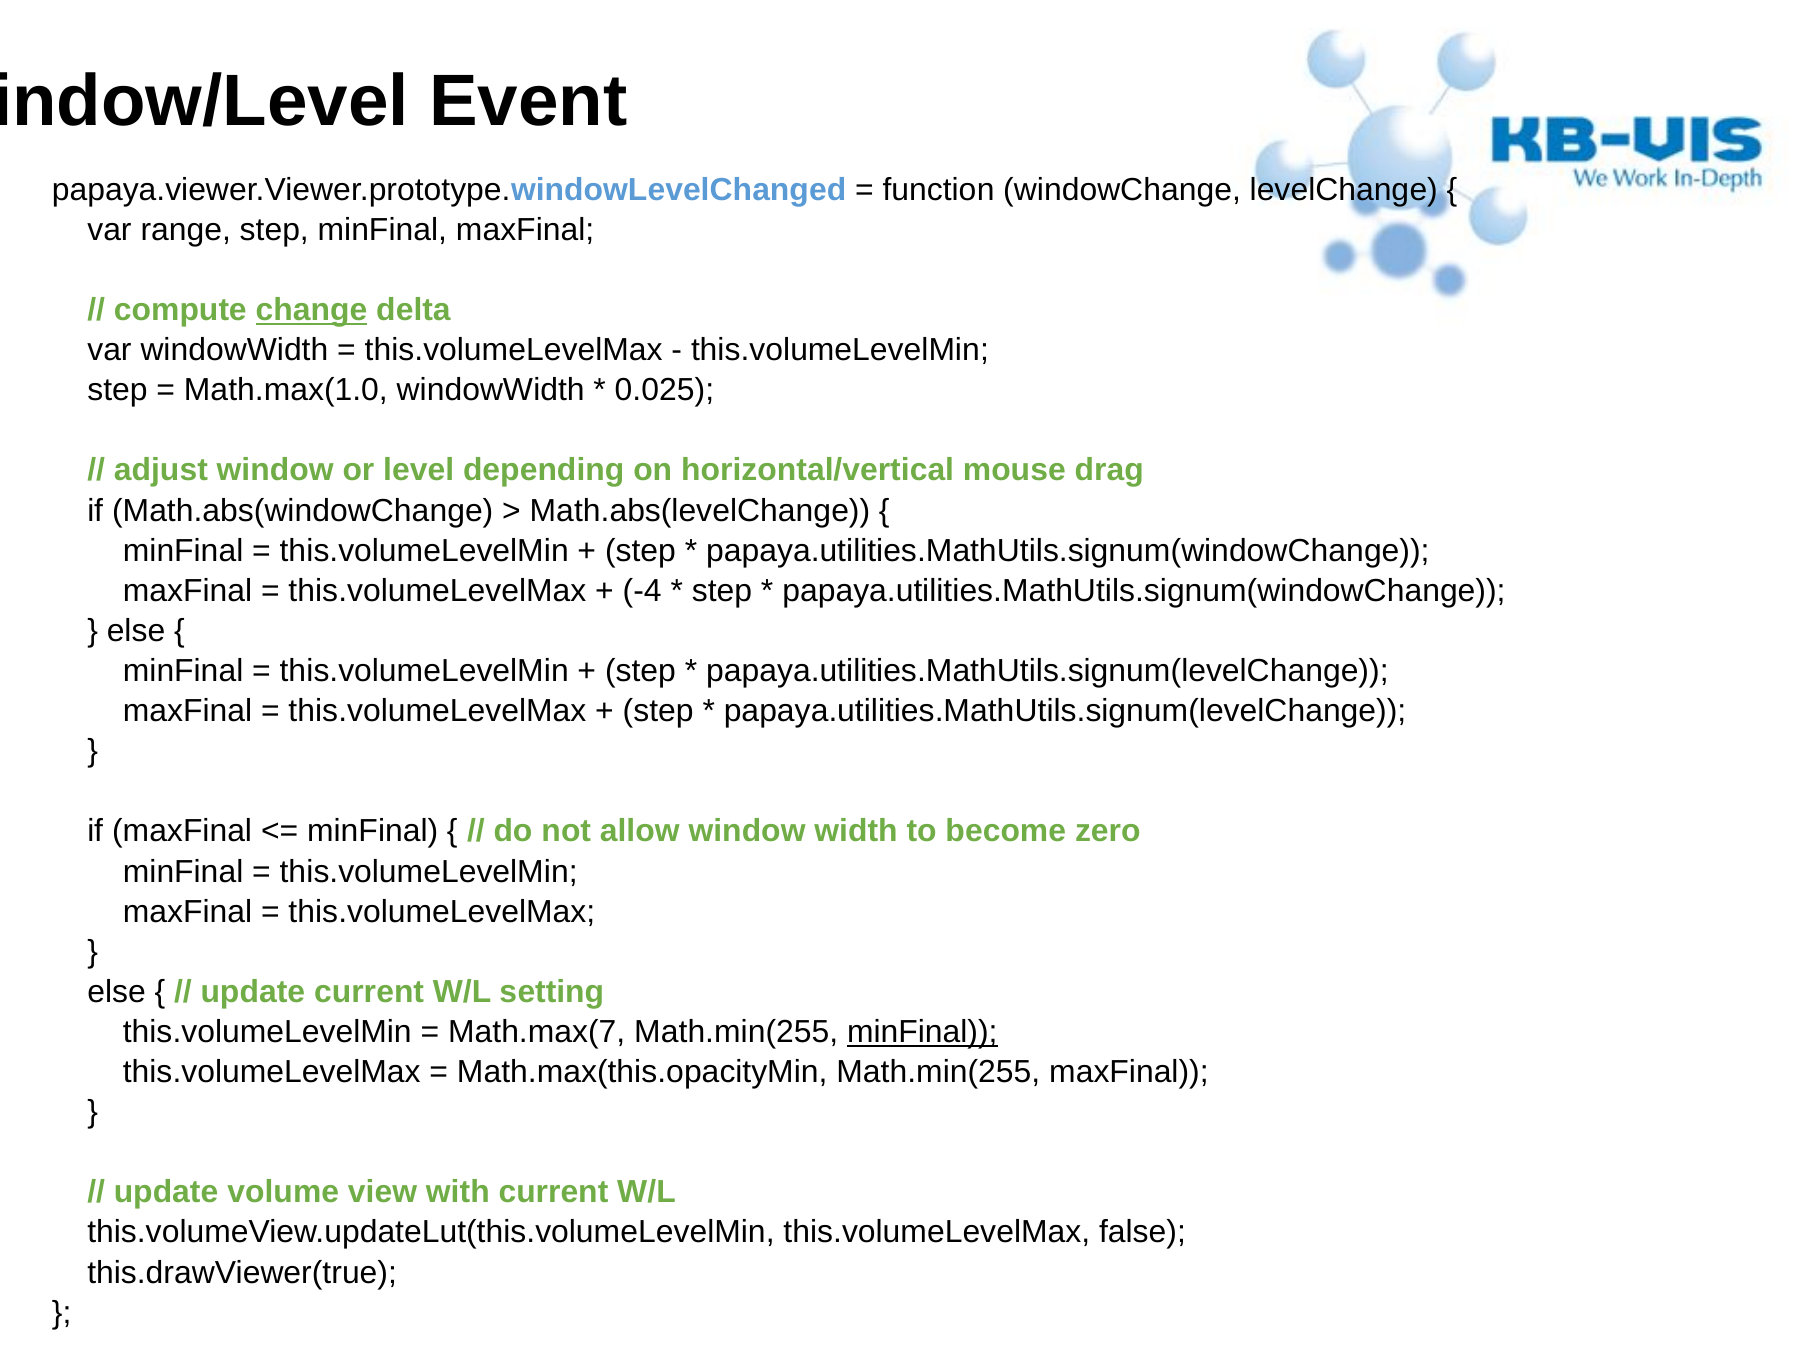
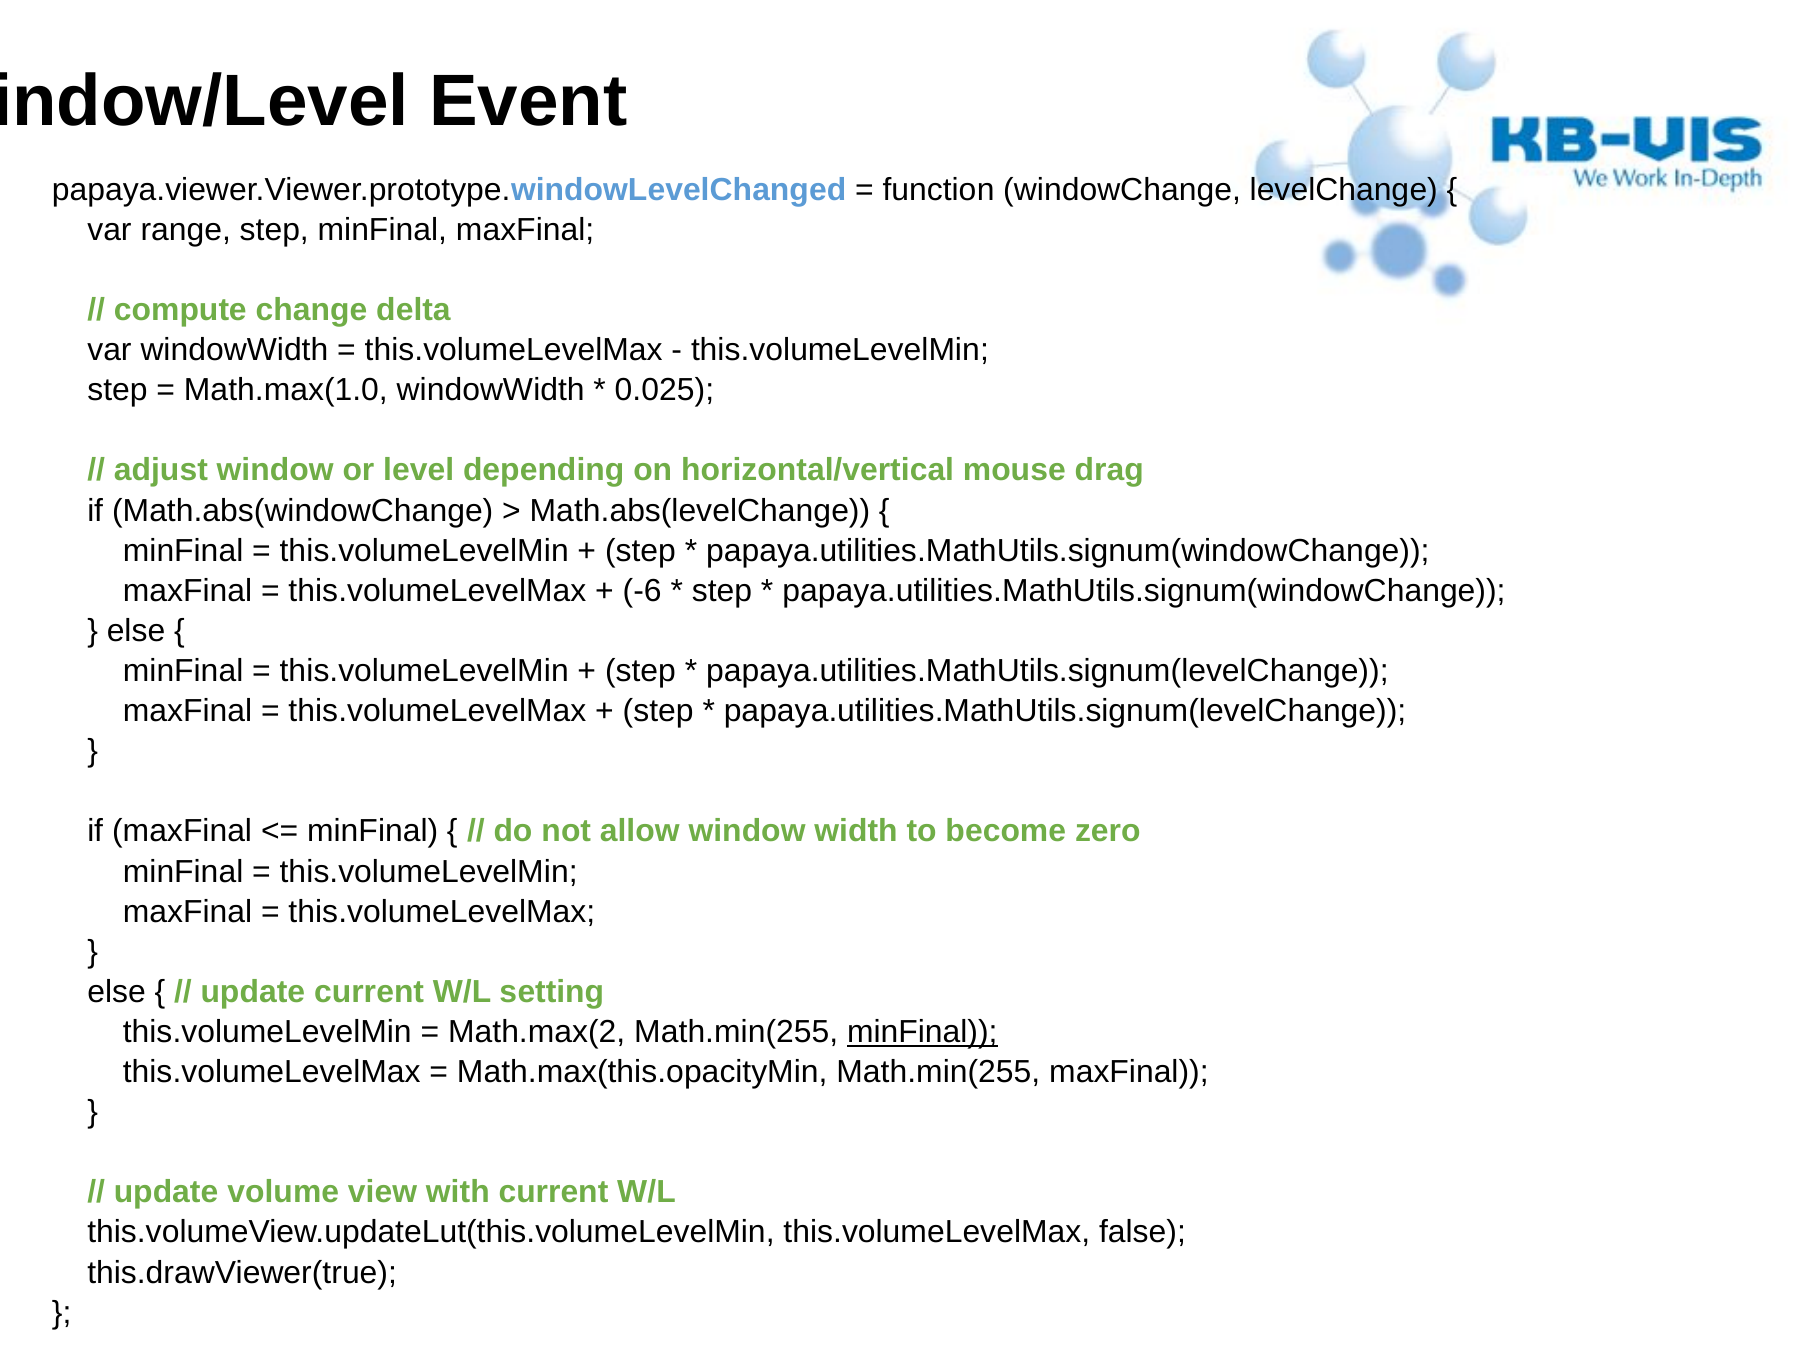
change underline: present -> none
-4: -4 -> -6
Math.max(7: Math.max(7 -> Math.max(2
